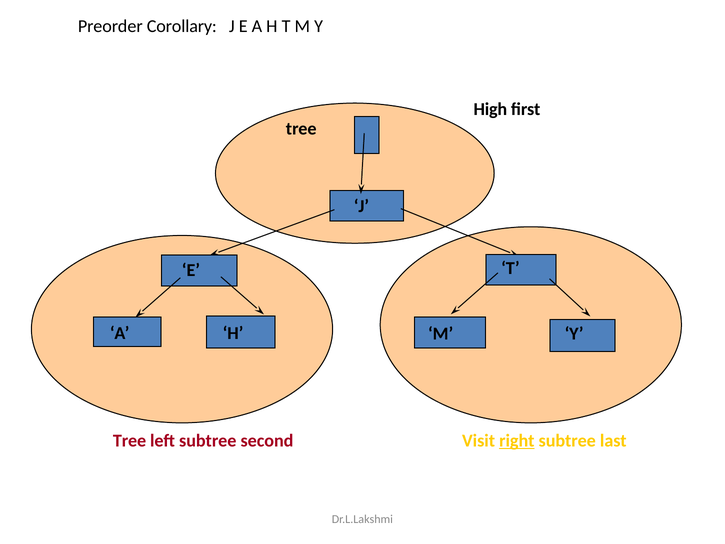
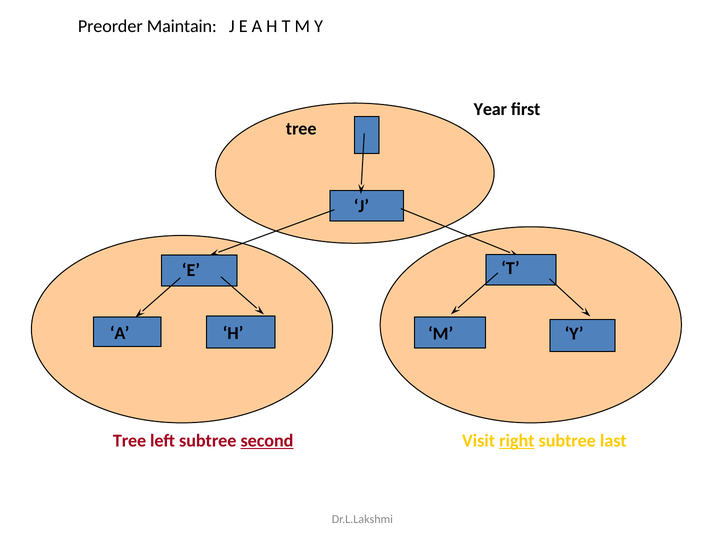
Corollary: Corollary -> Maintain
High: High -> Year
second underline: none -> present
